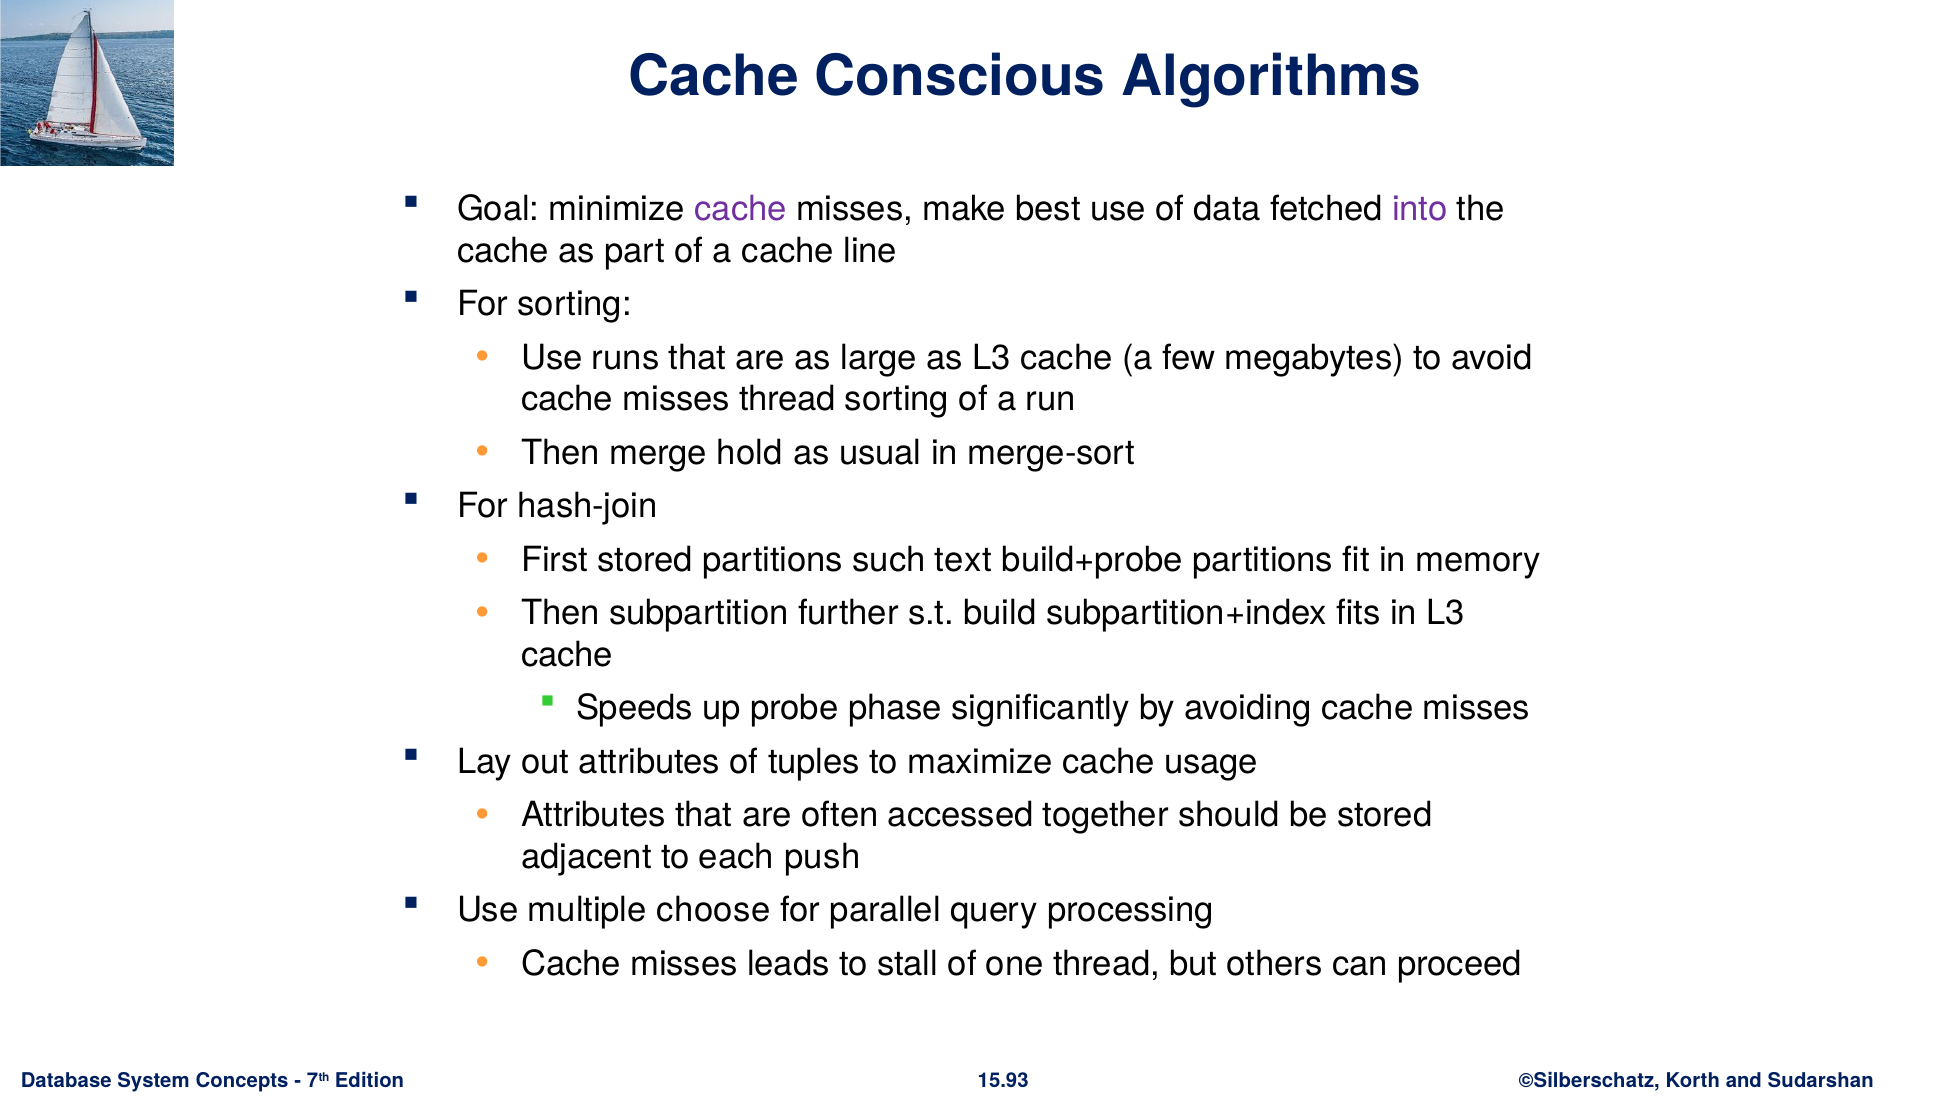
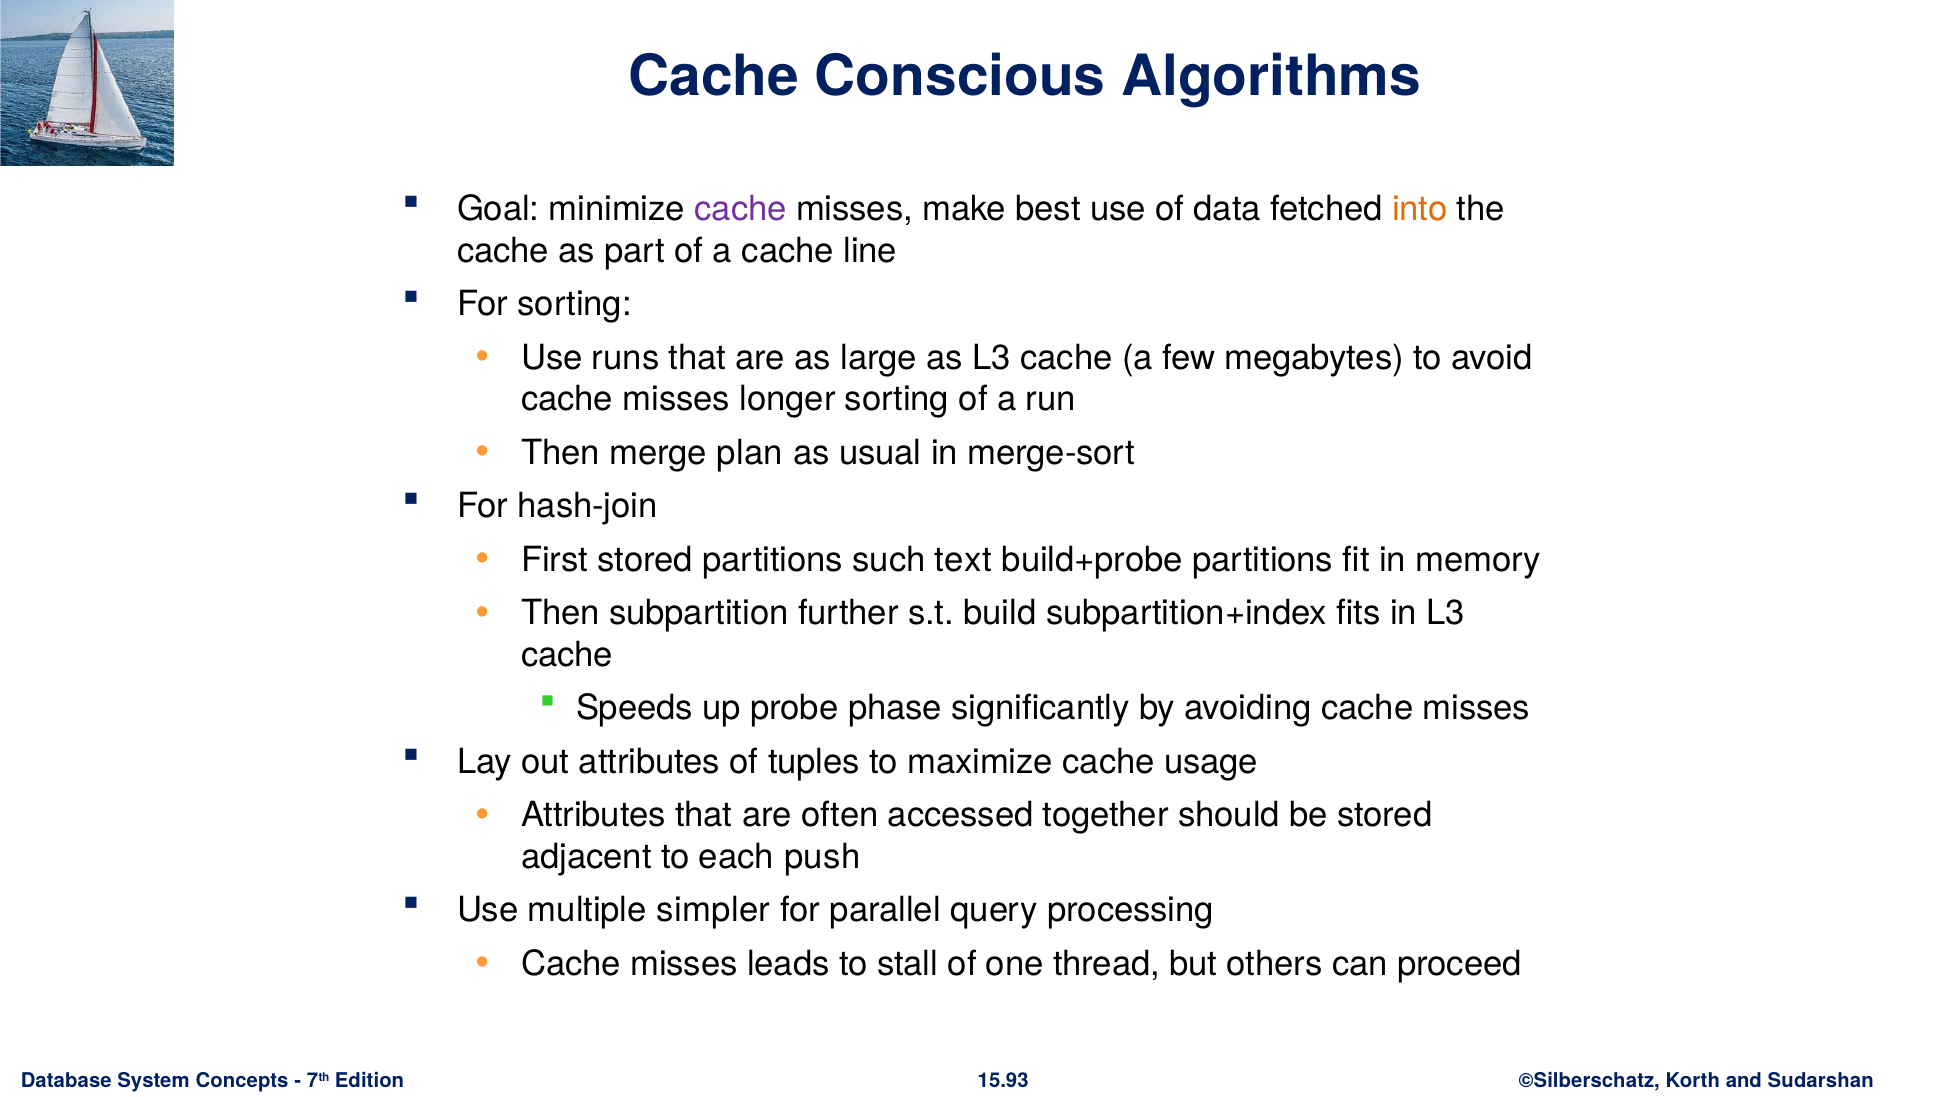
into colour: purple -> orange
misses thread: thread -> longer
hold: hold -> plan
choose: choose -> simpler
